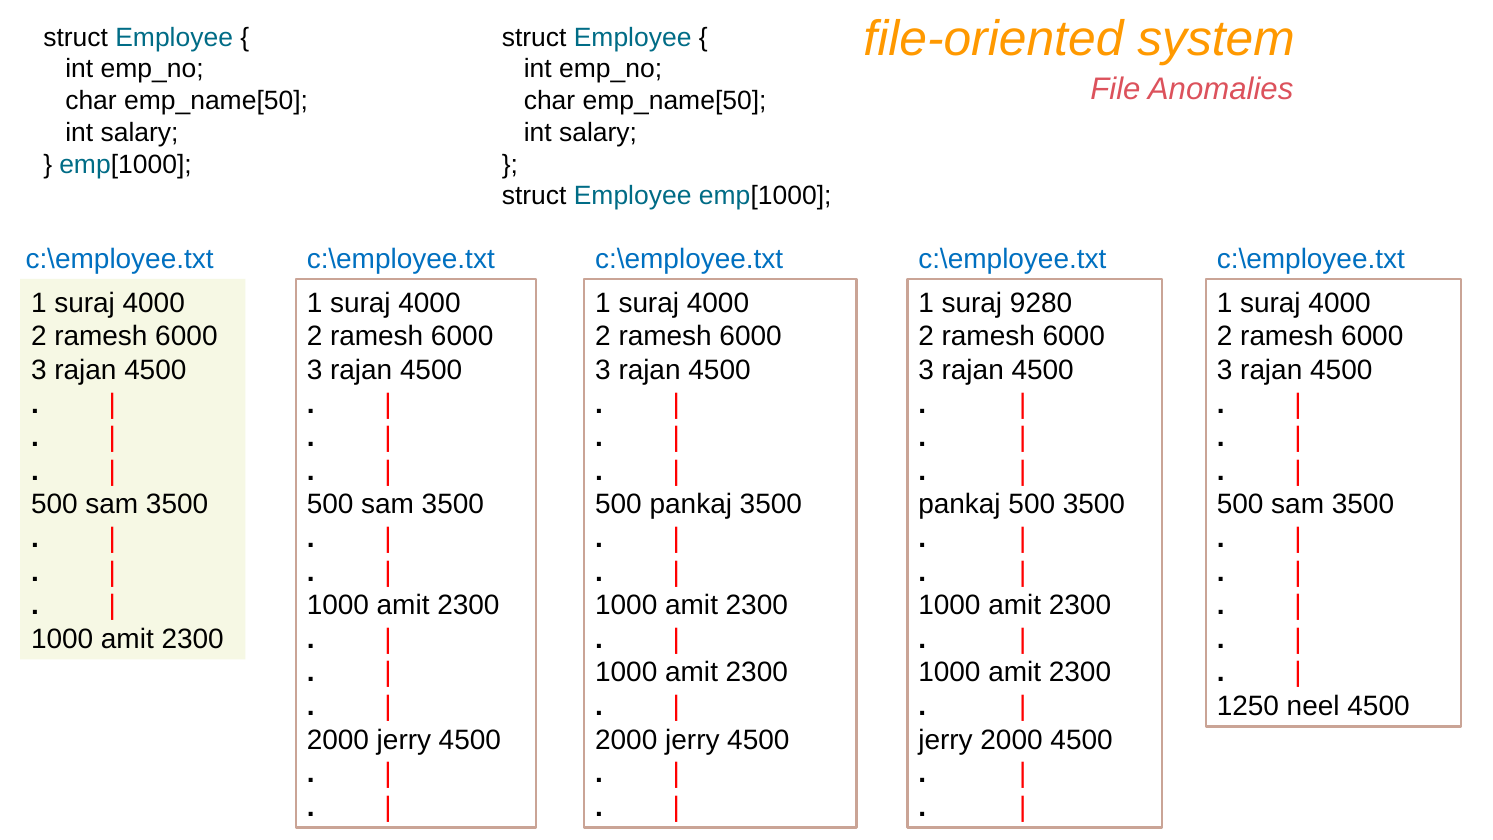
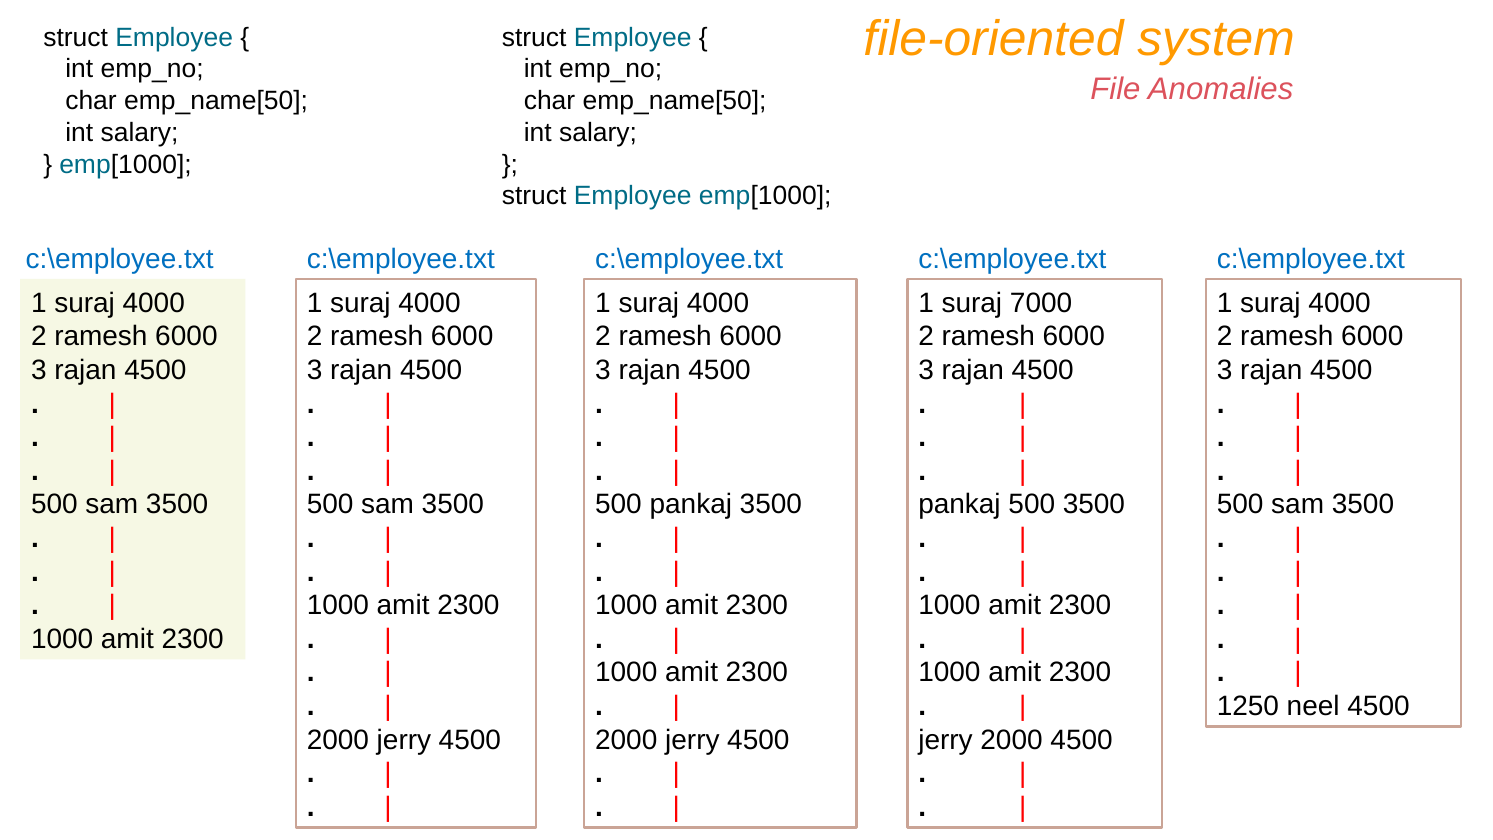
9280: 9280 -> 7000
